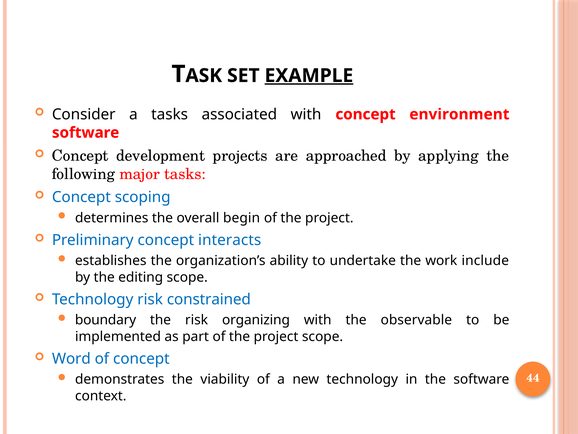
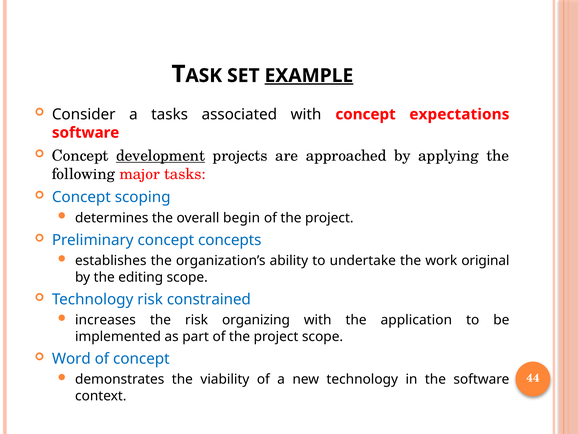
environment: environment -> expectations
development underline: none -> present
interacts: interacts -> concepts
include: include -> original
boundary: boundary -> increases
observable: observable -> application
